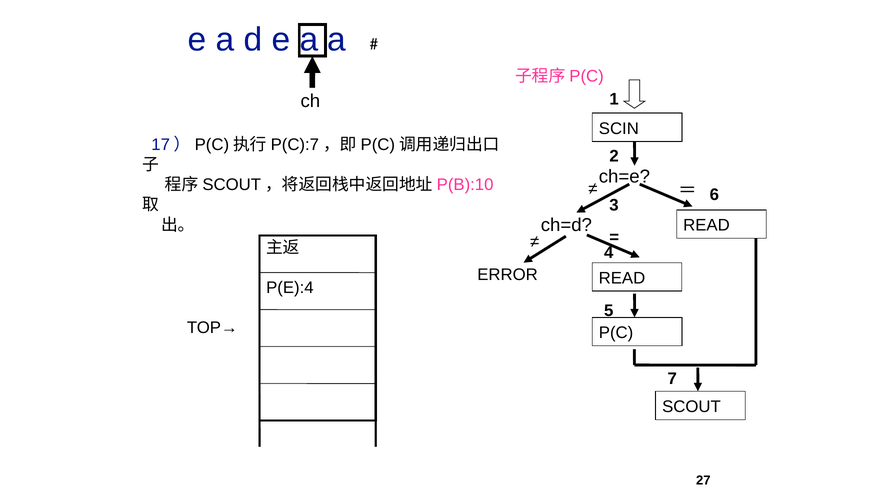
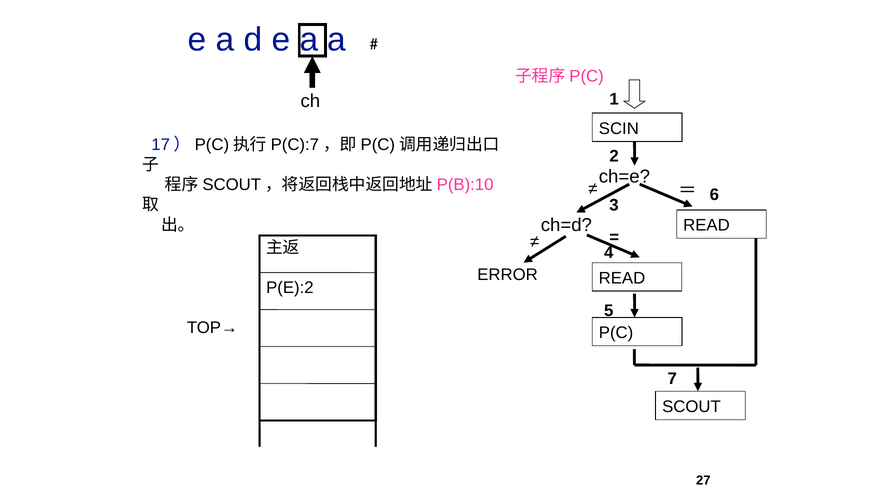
P(E):4: P(E):4 -> P(E):2
